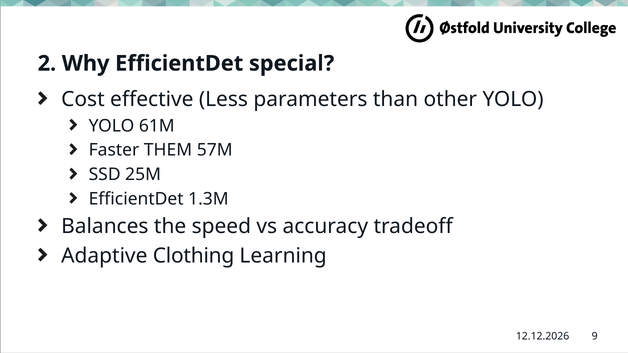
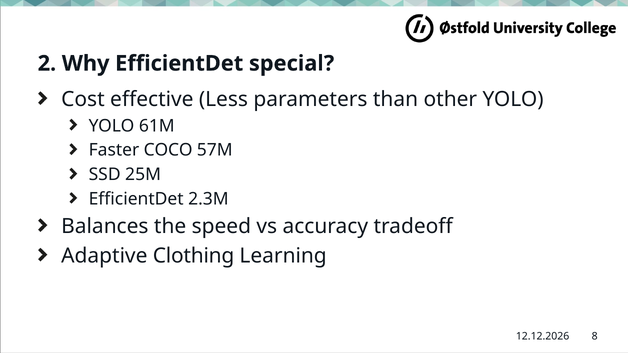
THEM: THEM -> COCO
1.3M: 1.3M -> 2.3M
9: 9 -> 8
